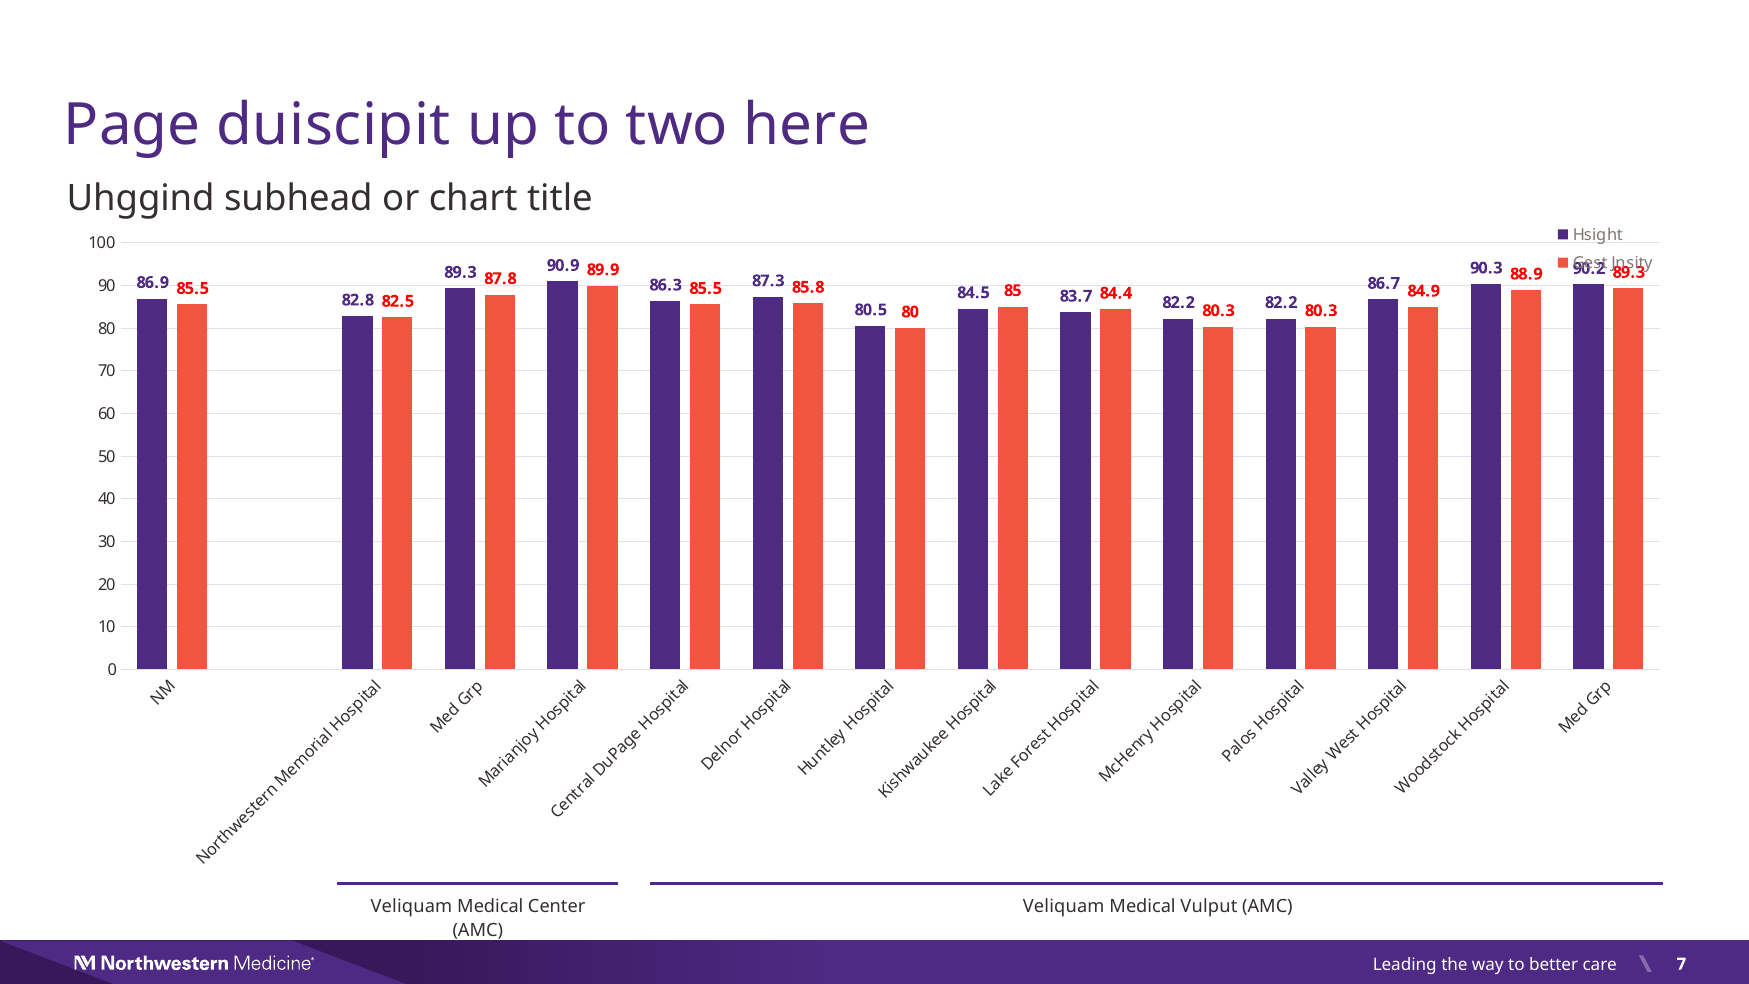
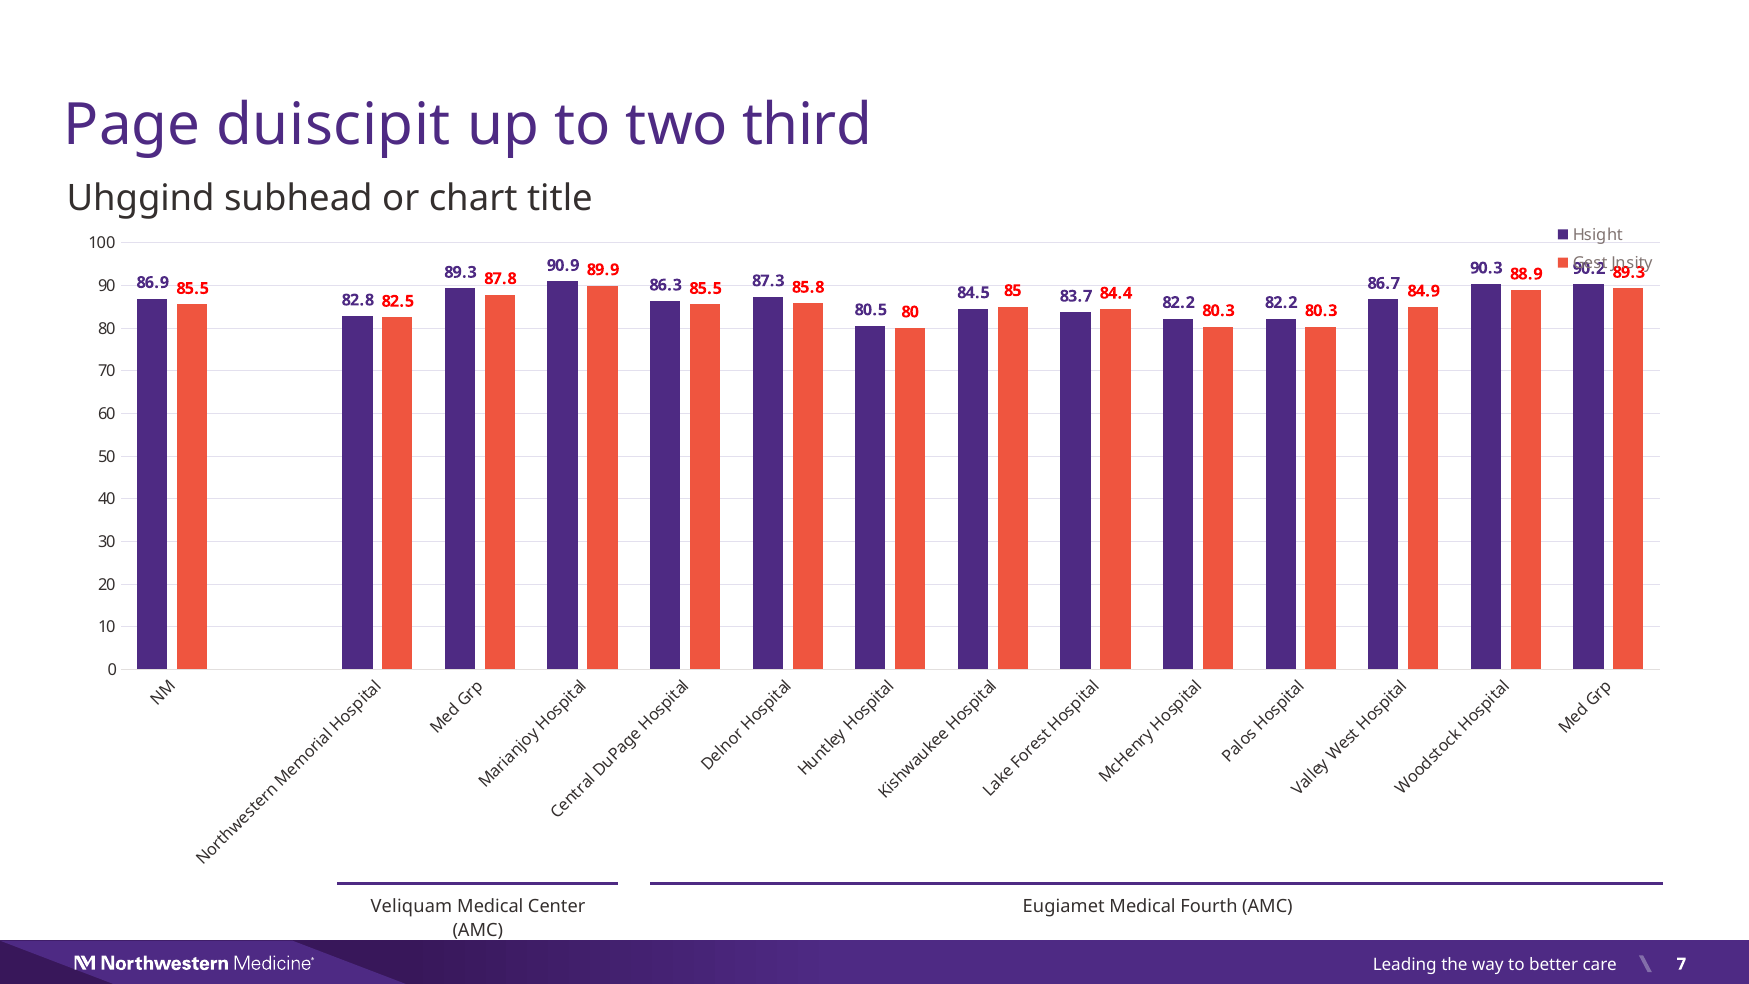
here: here -> third
Veliquam at (1064, 906): Veliquam -> Eugiamet
Vulput: Vulput -> Fourth
